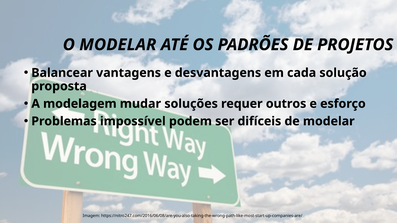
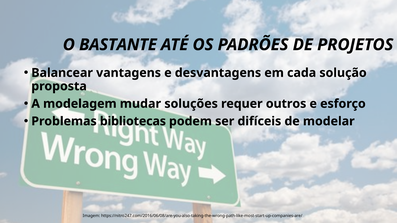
O MODELAR: MODELAR -> BASTANTE
impossível: impossível -> bibliotecas
